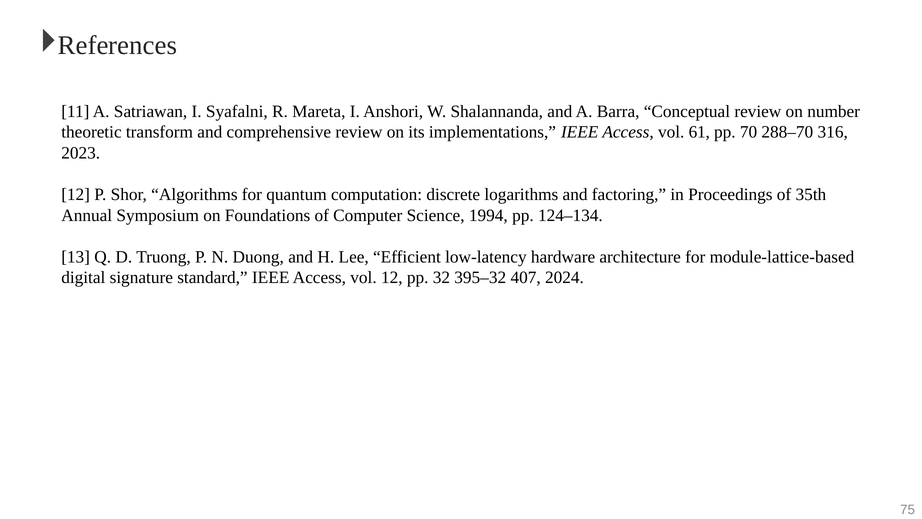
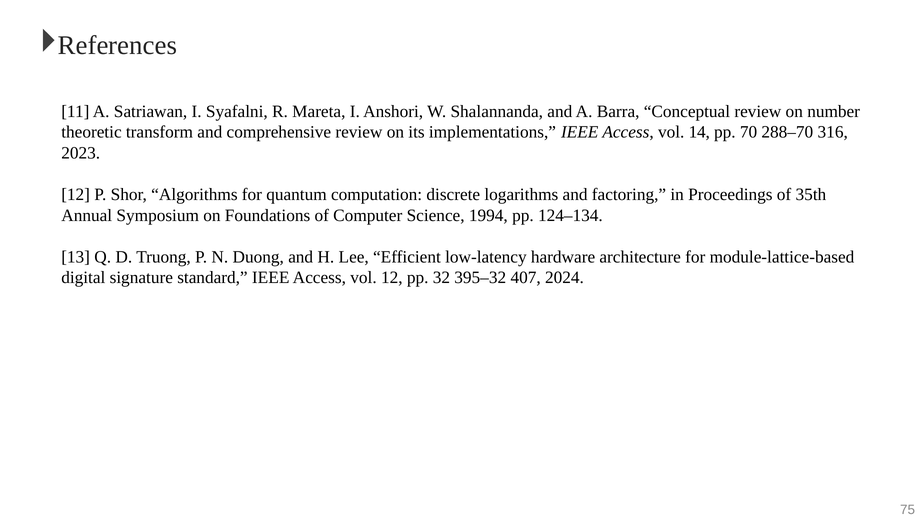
61: 61 -> 14
